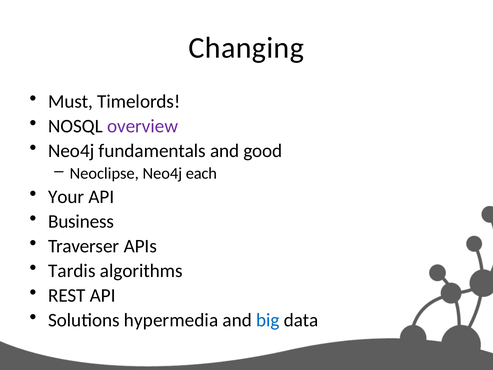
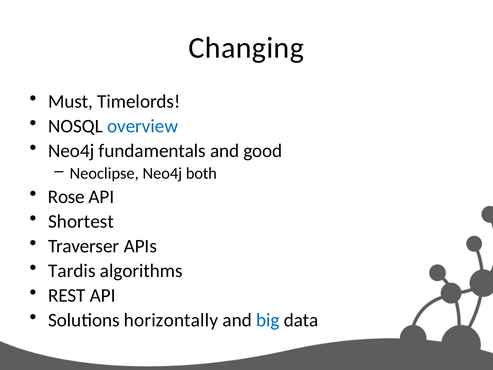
overview colour: purple -> blue
each: each -> both
Your: Your -> Rose
Business: Business -> Shortest
hypermedia: hypermedia -> horizontally
